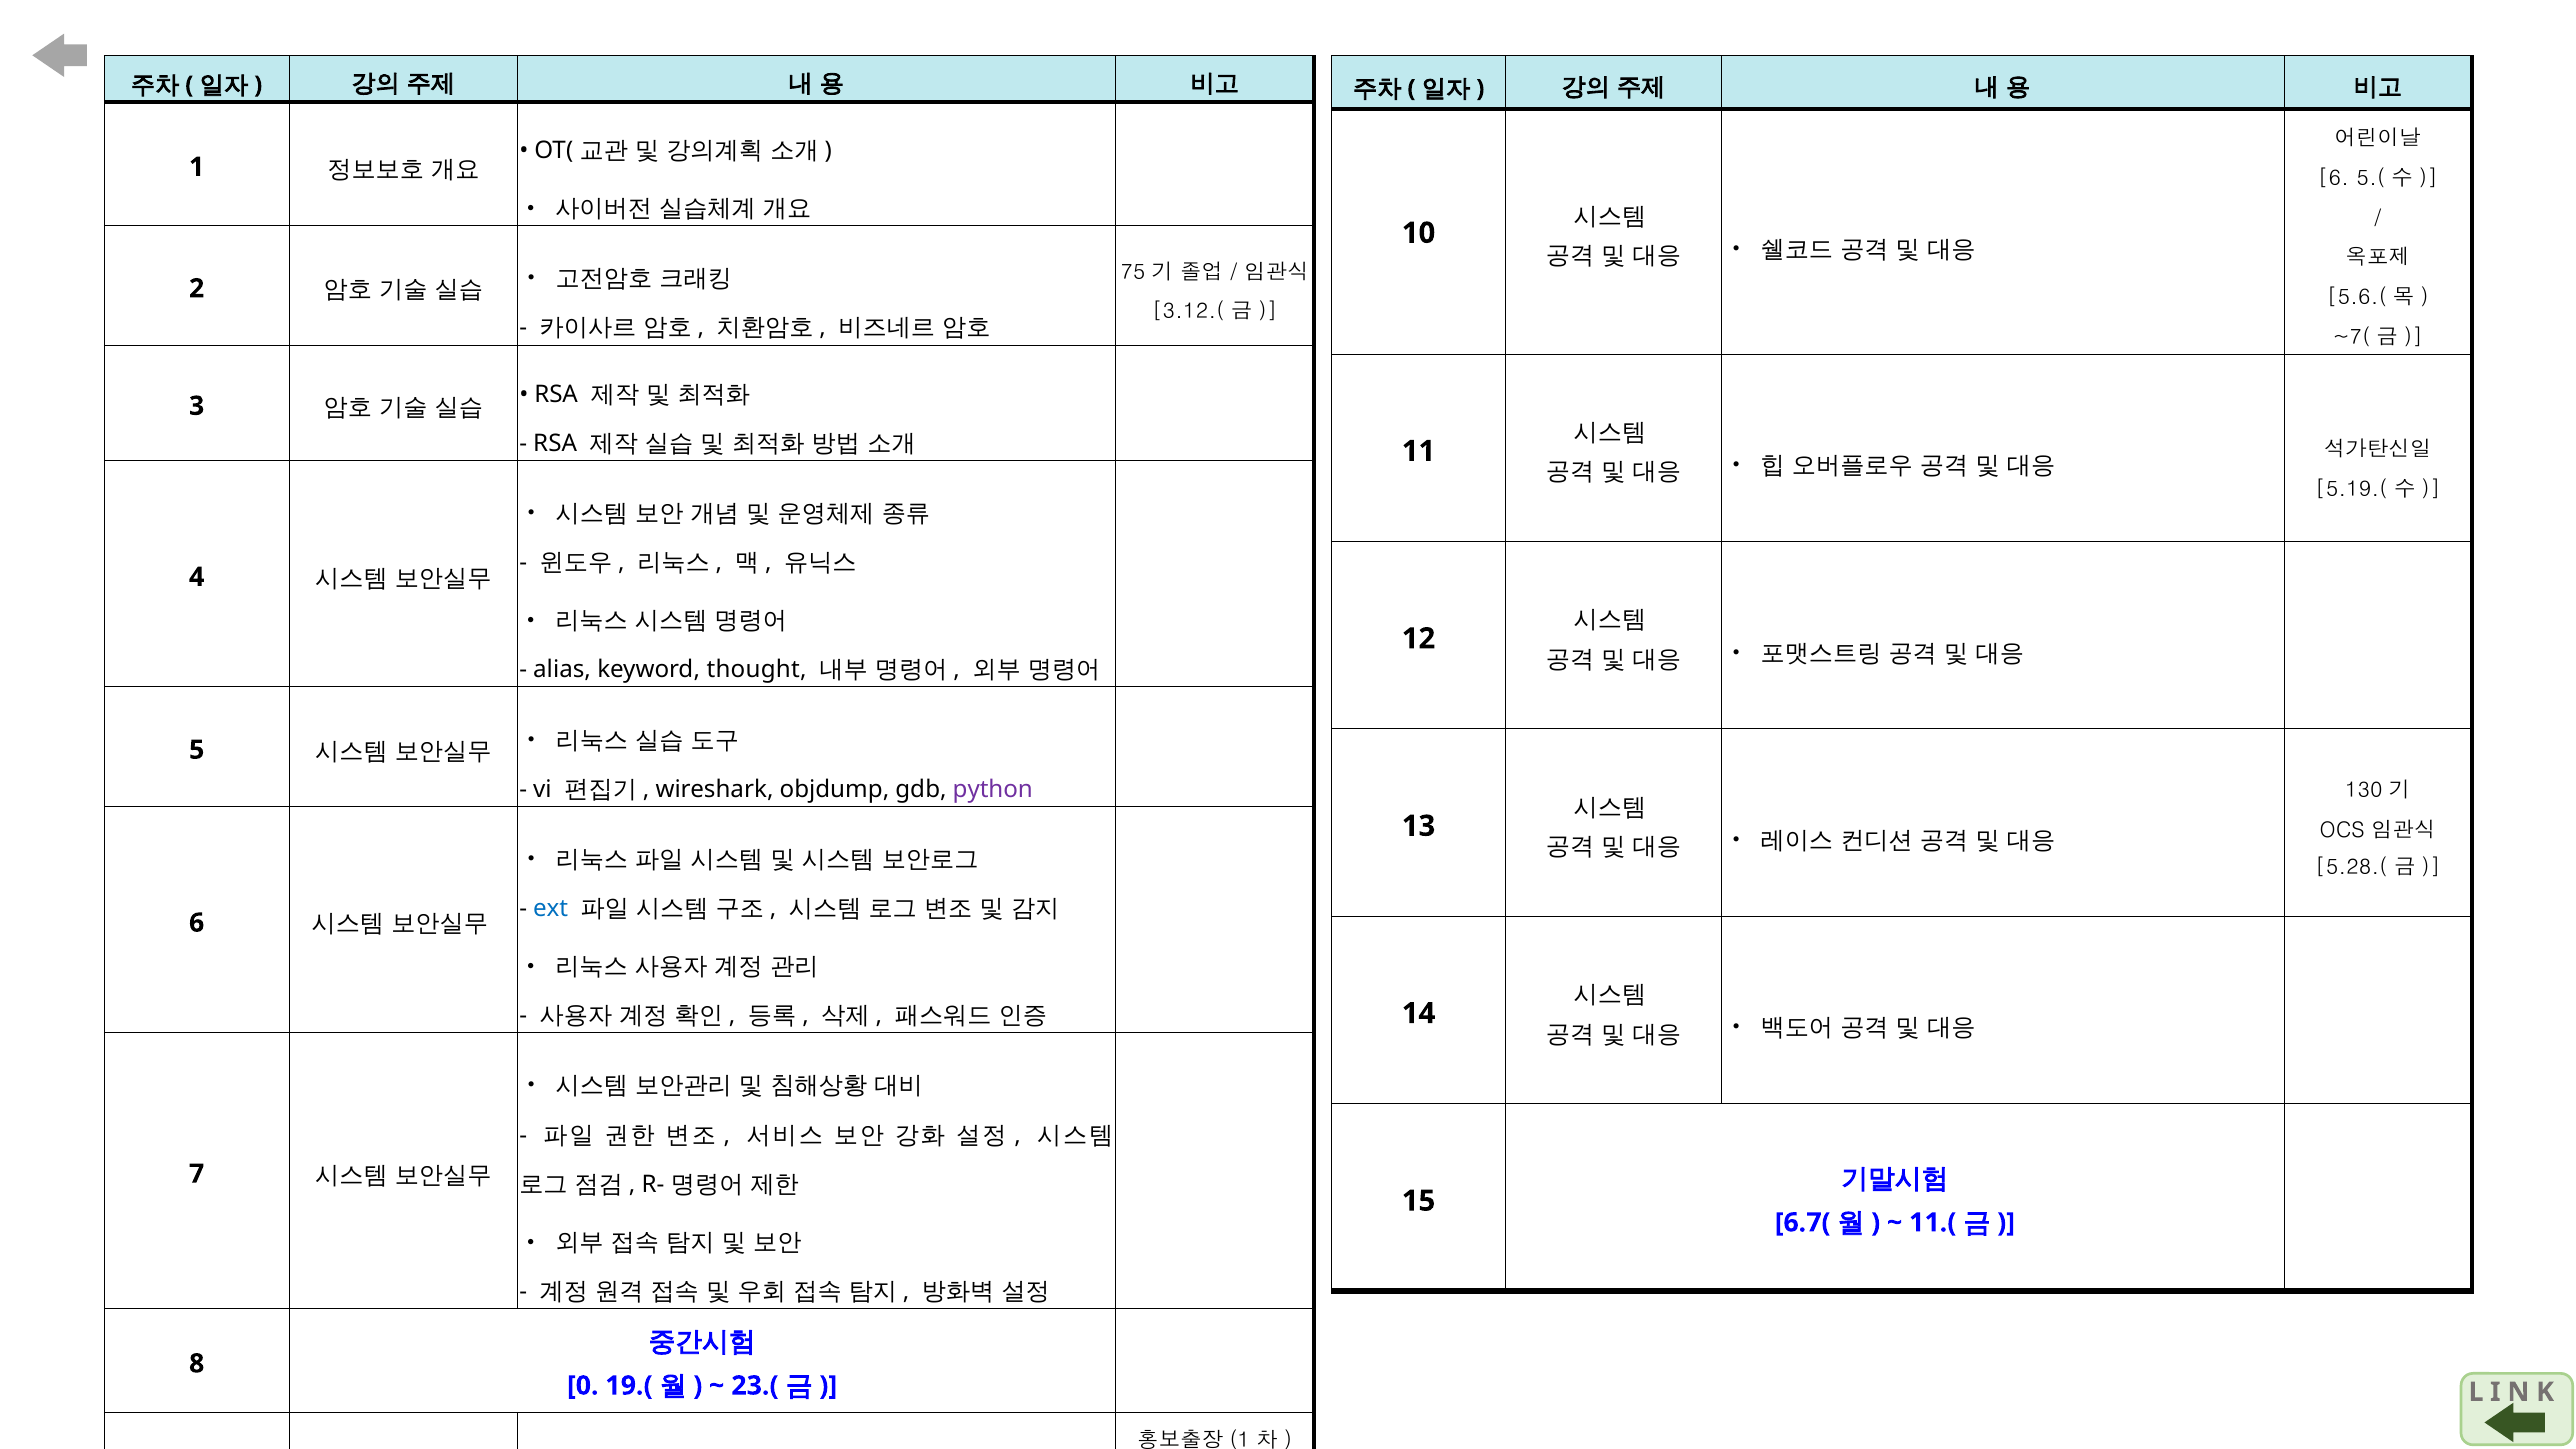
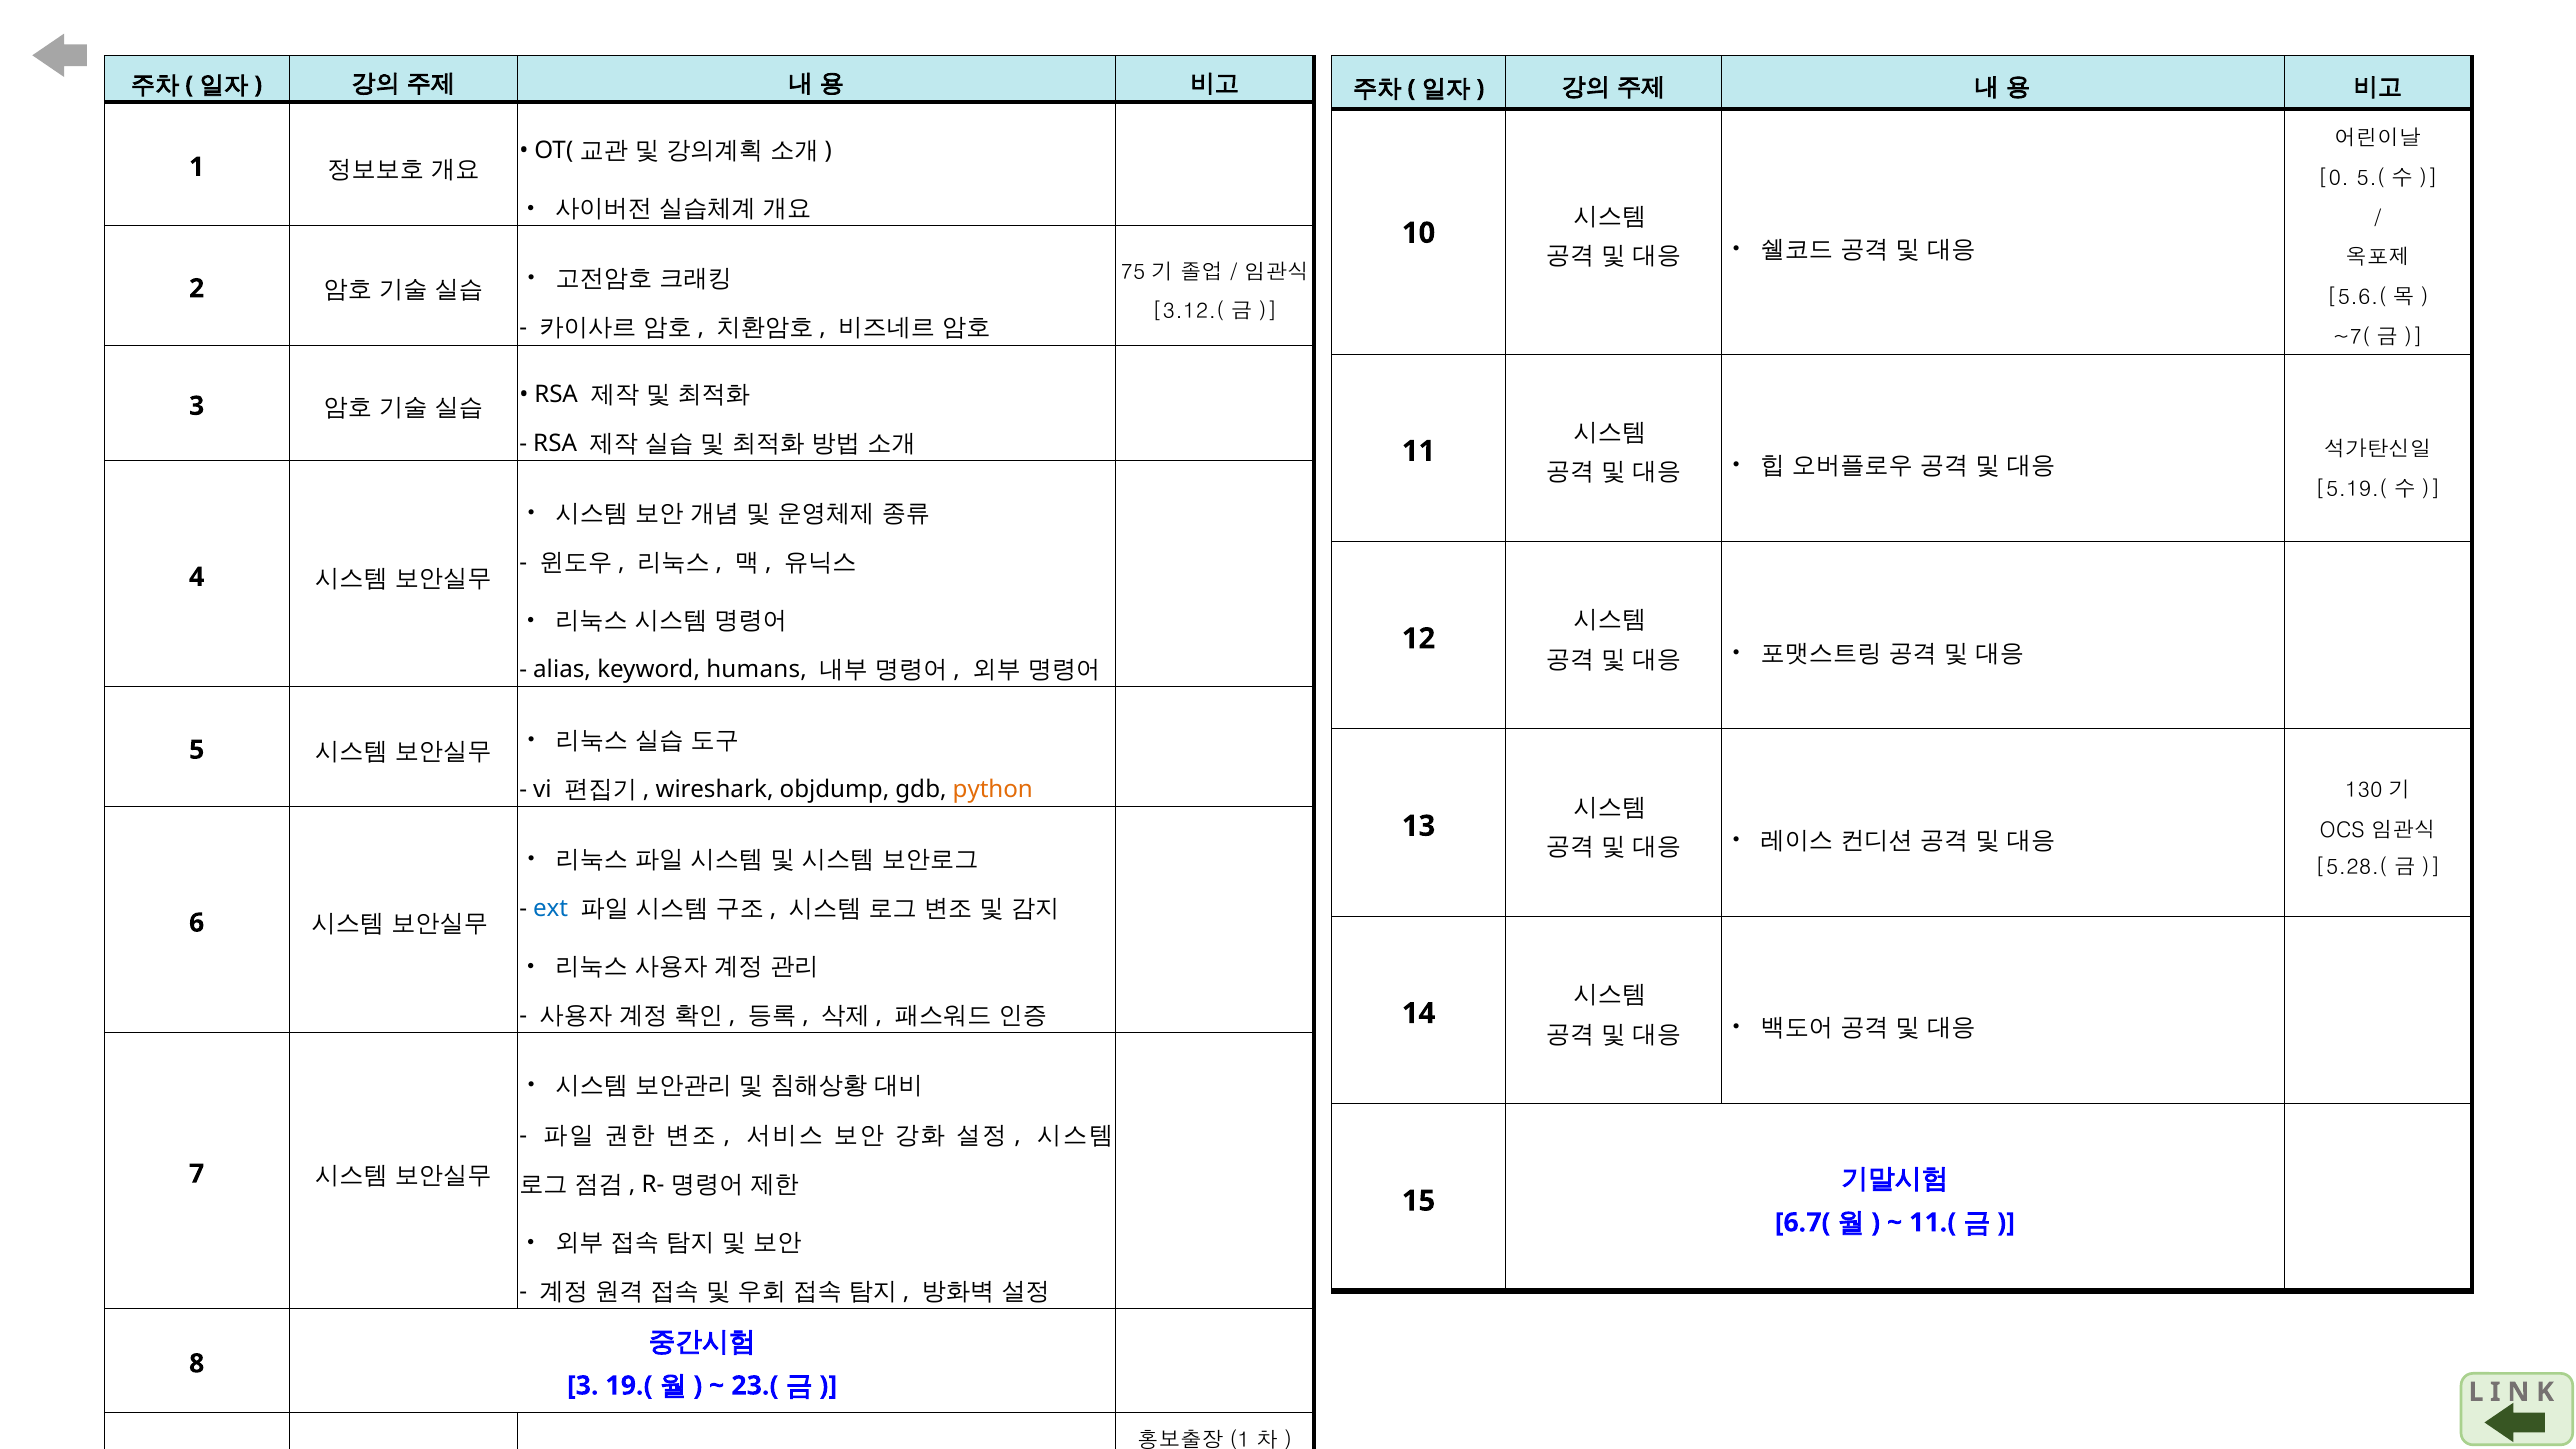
6 at (2334, 178): 6 -> 0
thought: thought -> humans
python colour: purple -> orange
0 at (583, 1386): 0 -> 3
